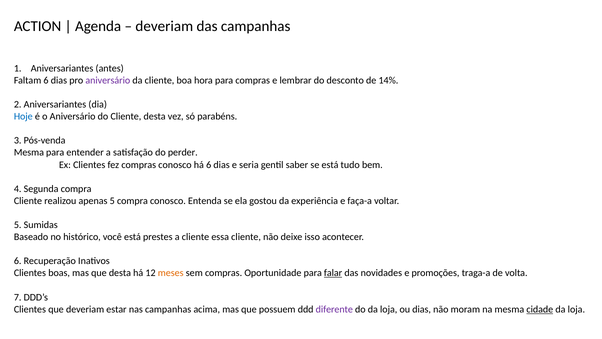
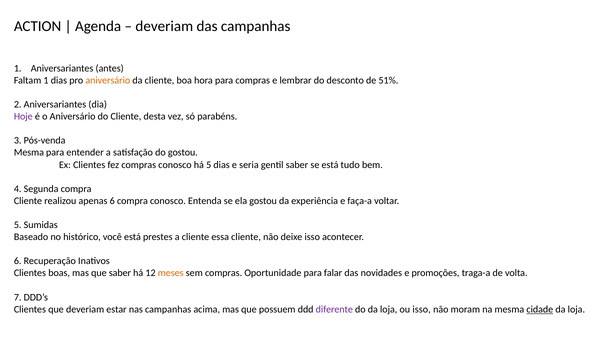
Faltam 6: 6 -> 1
aniversário at (108, 80) colour: purple -> orange
14%: 14% -> 51%
Hoje colour: blue -> purple
do perder: perder -> gostou
há 6: 6 -> 5
apenas 5: 5 -> 6
que desta: desta -> saber
falar underline: present -> none
ou dias: dias -> isso
